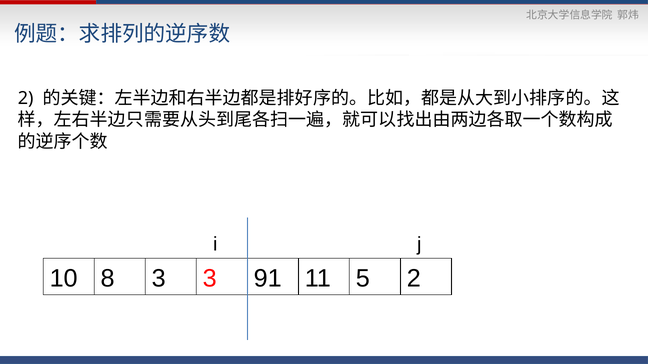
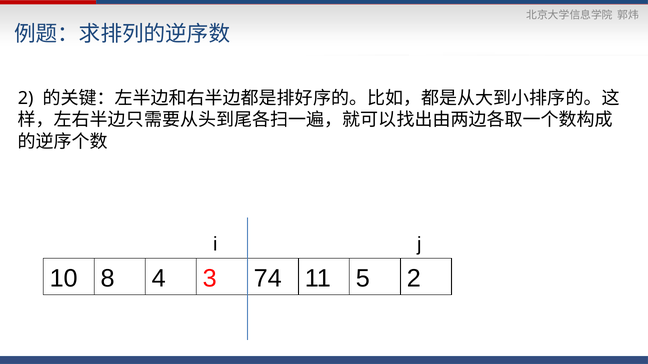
8 3: 3 -> 4
91: 91 -> 74
